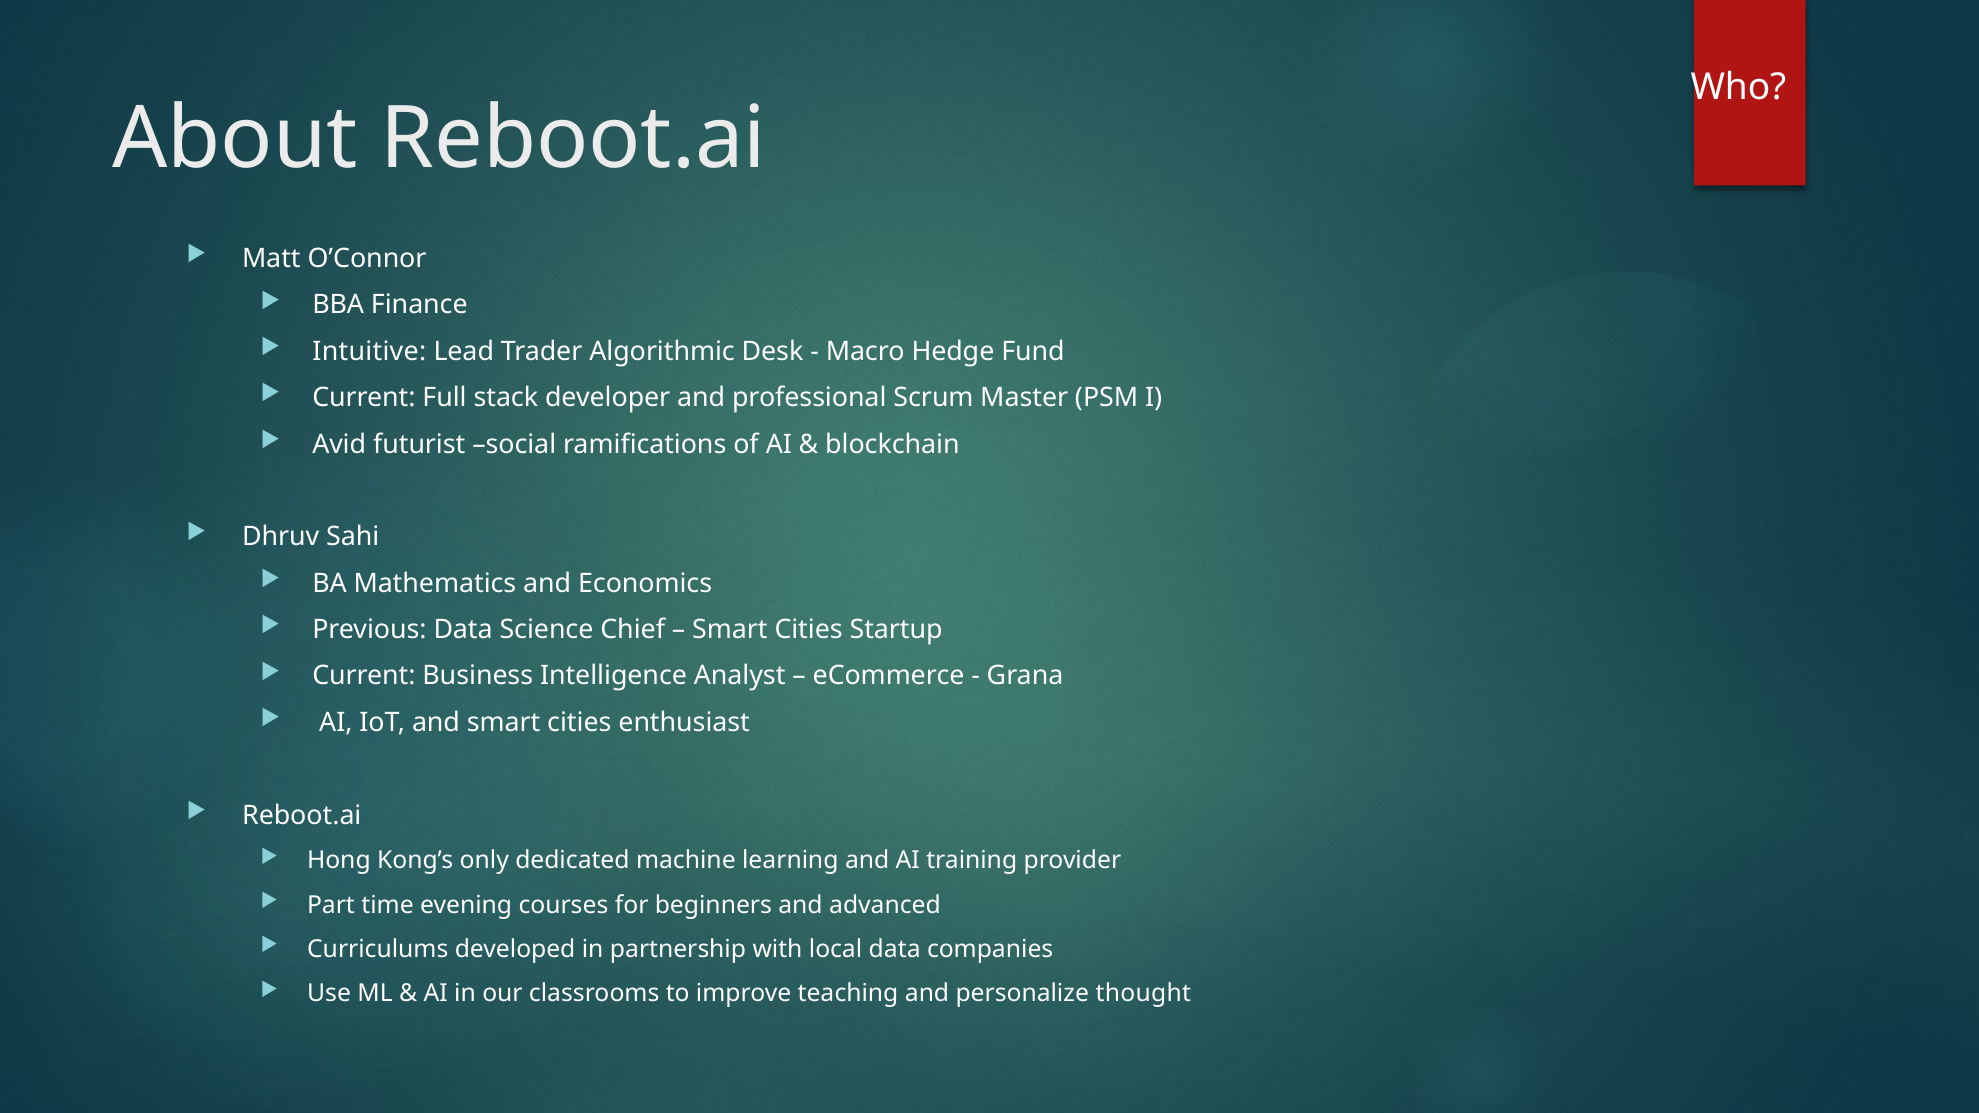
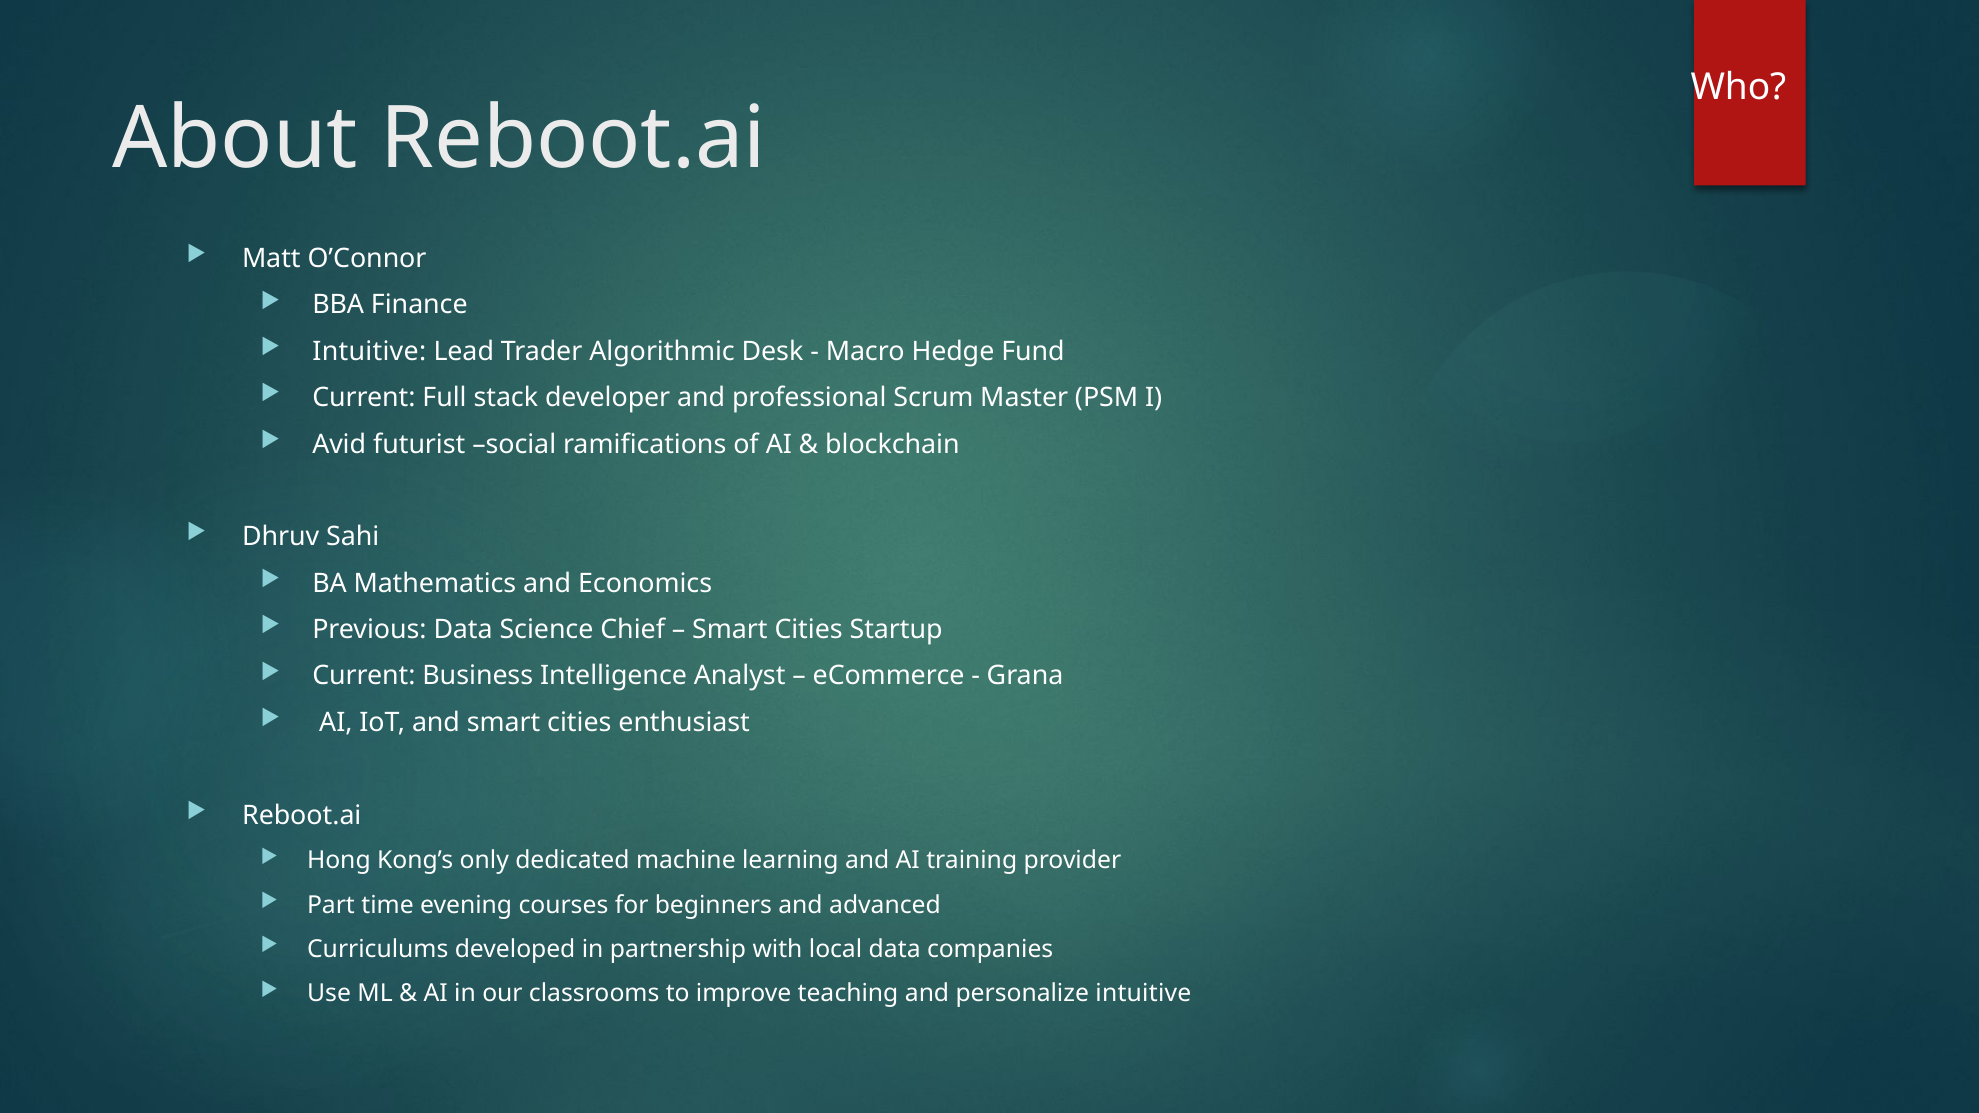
personalize thought: thought -> intuitive
